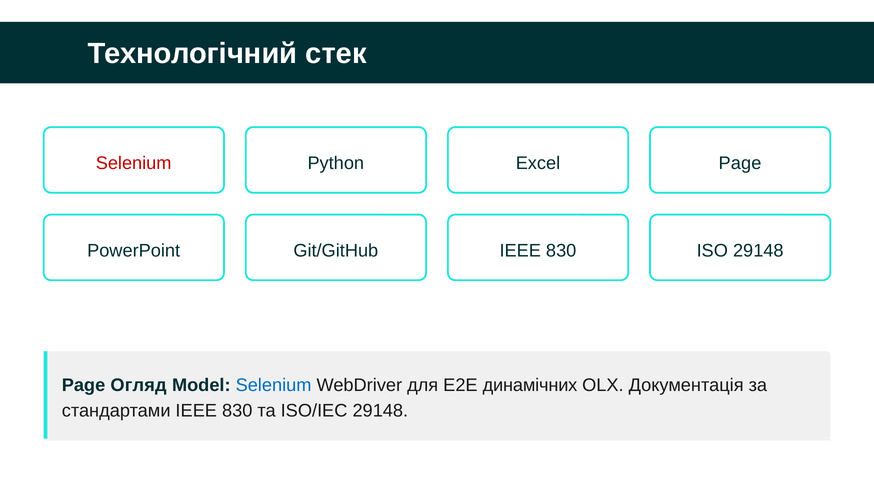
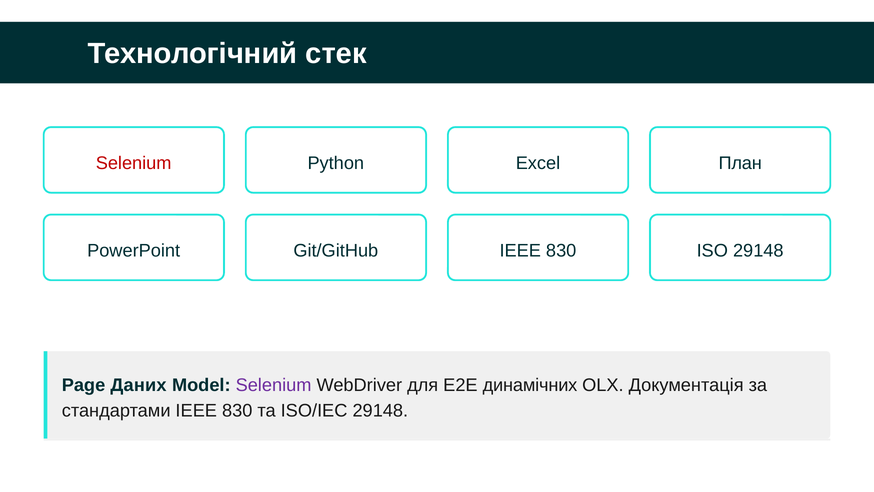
Excel Page: Page -> План
Огляд: Огляд -> Даних
Selenium at (274, 385) colour: blue -> purple
